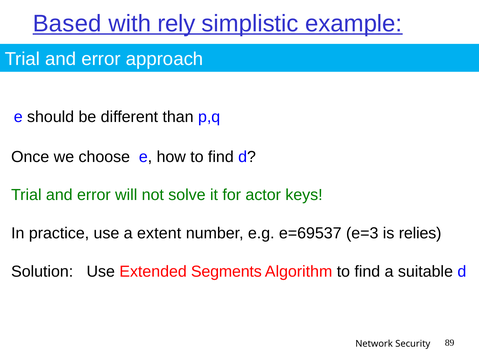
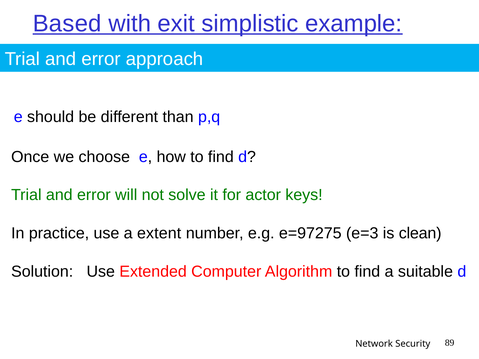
rely: rely -> exit
e=69537: e=69537 -> e=97275
relies: relies -> clean
Segments: Segments -> Computer
